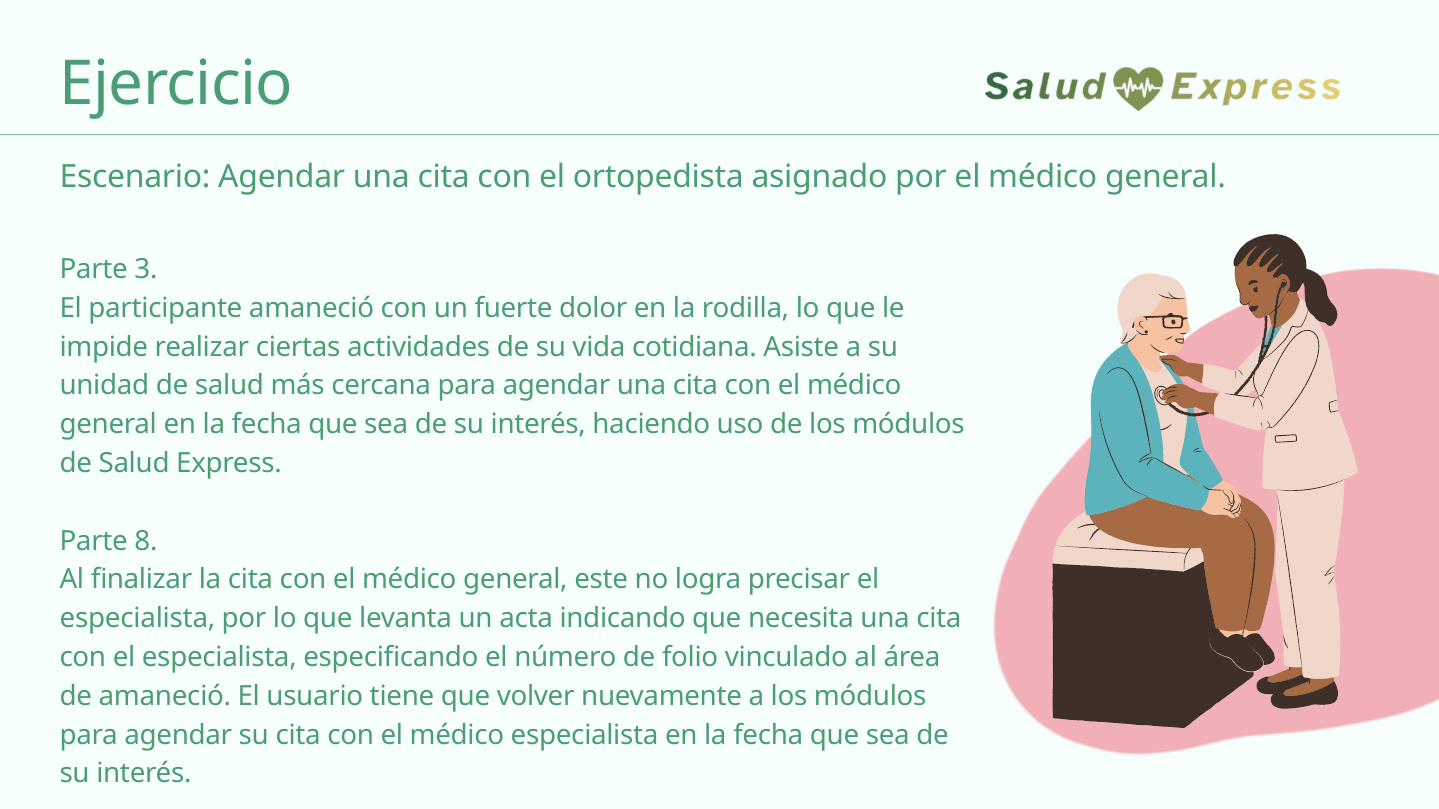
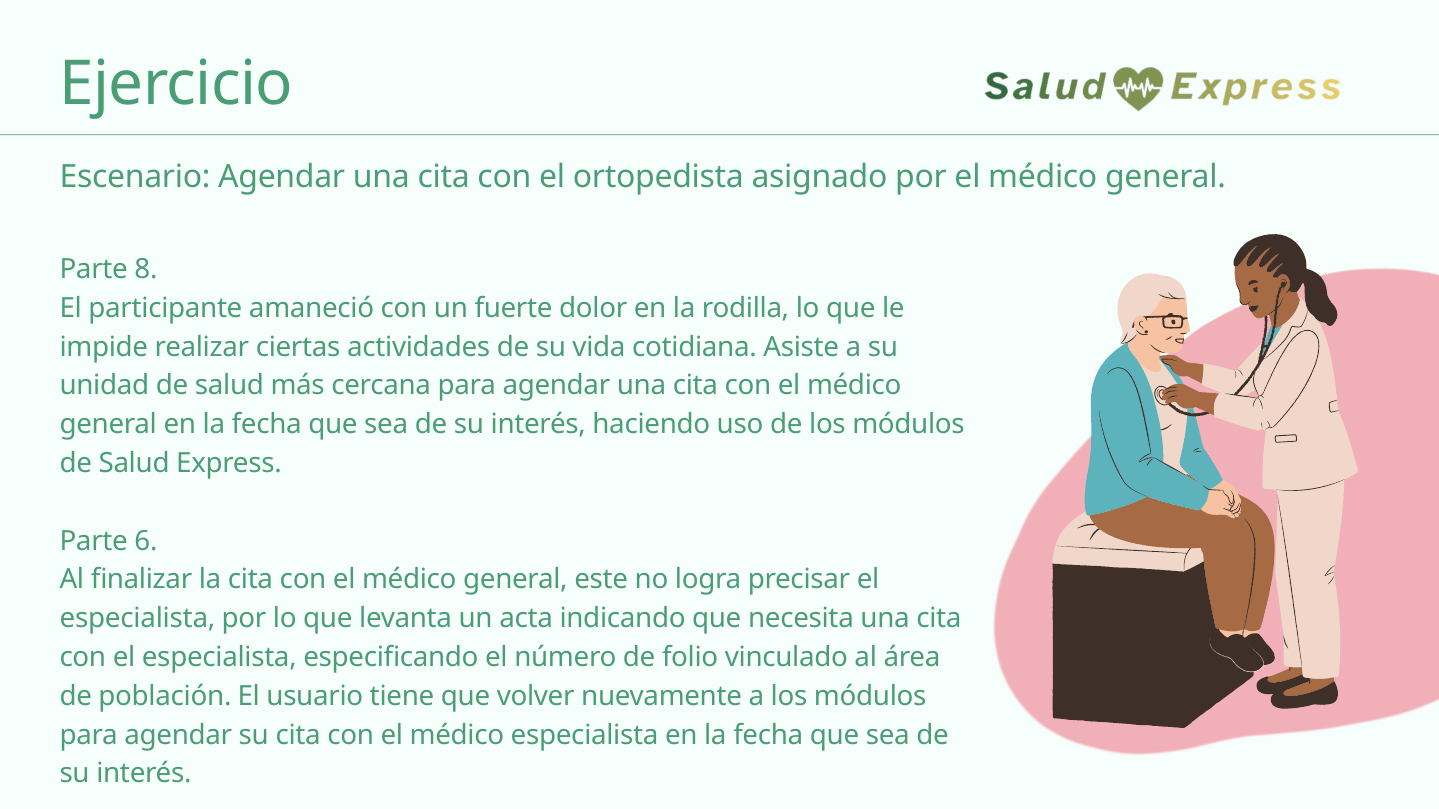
3: 3 -> 8
8: 8 -> 6
de amaneció: amaneció -> población
